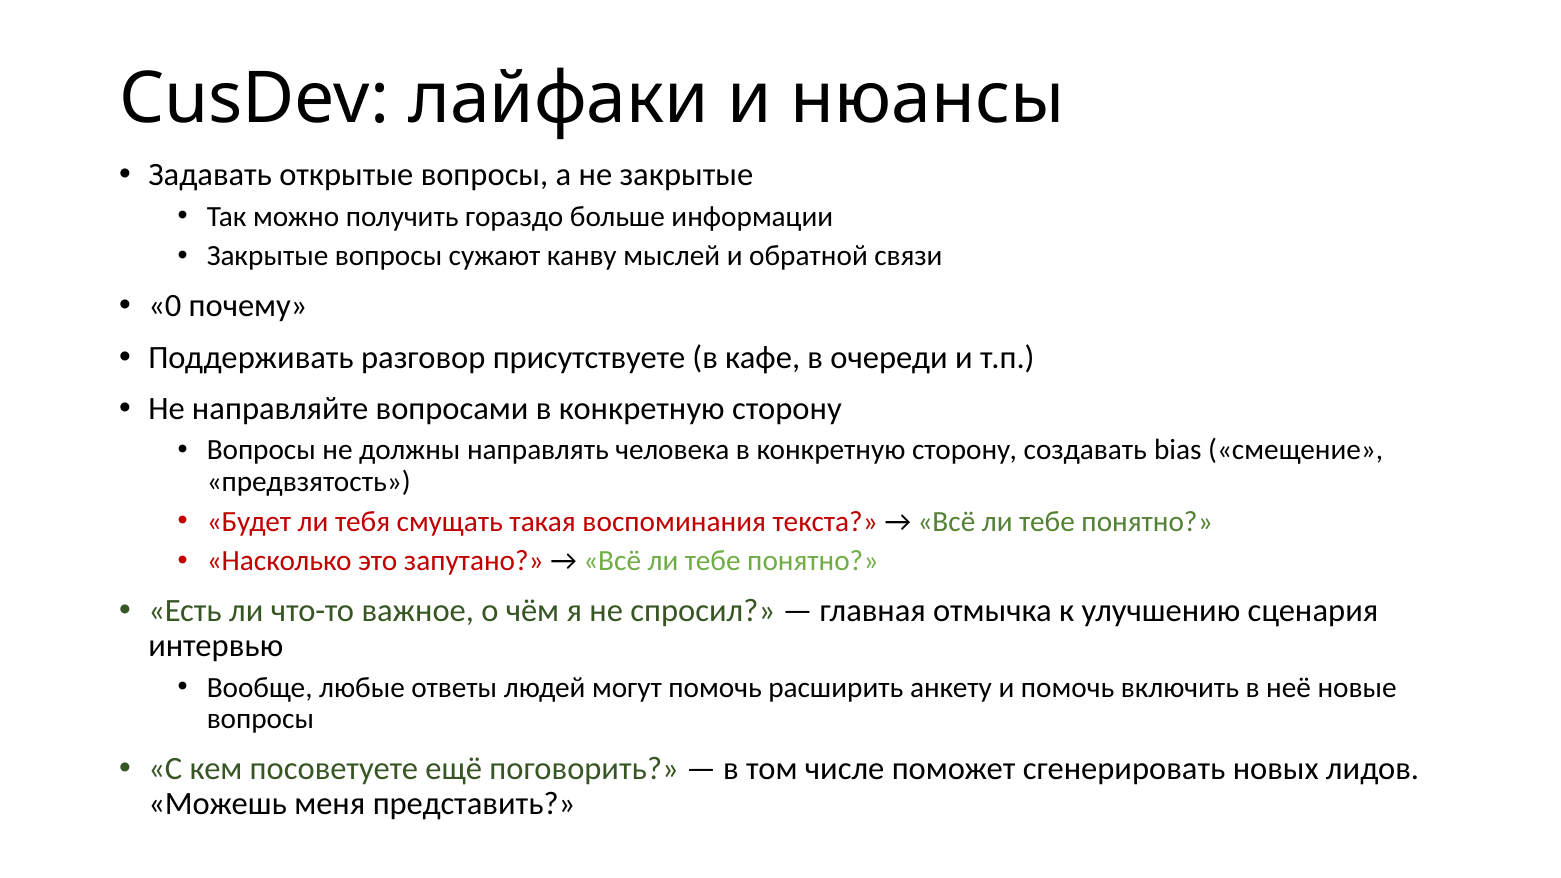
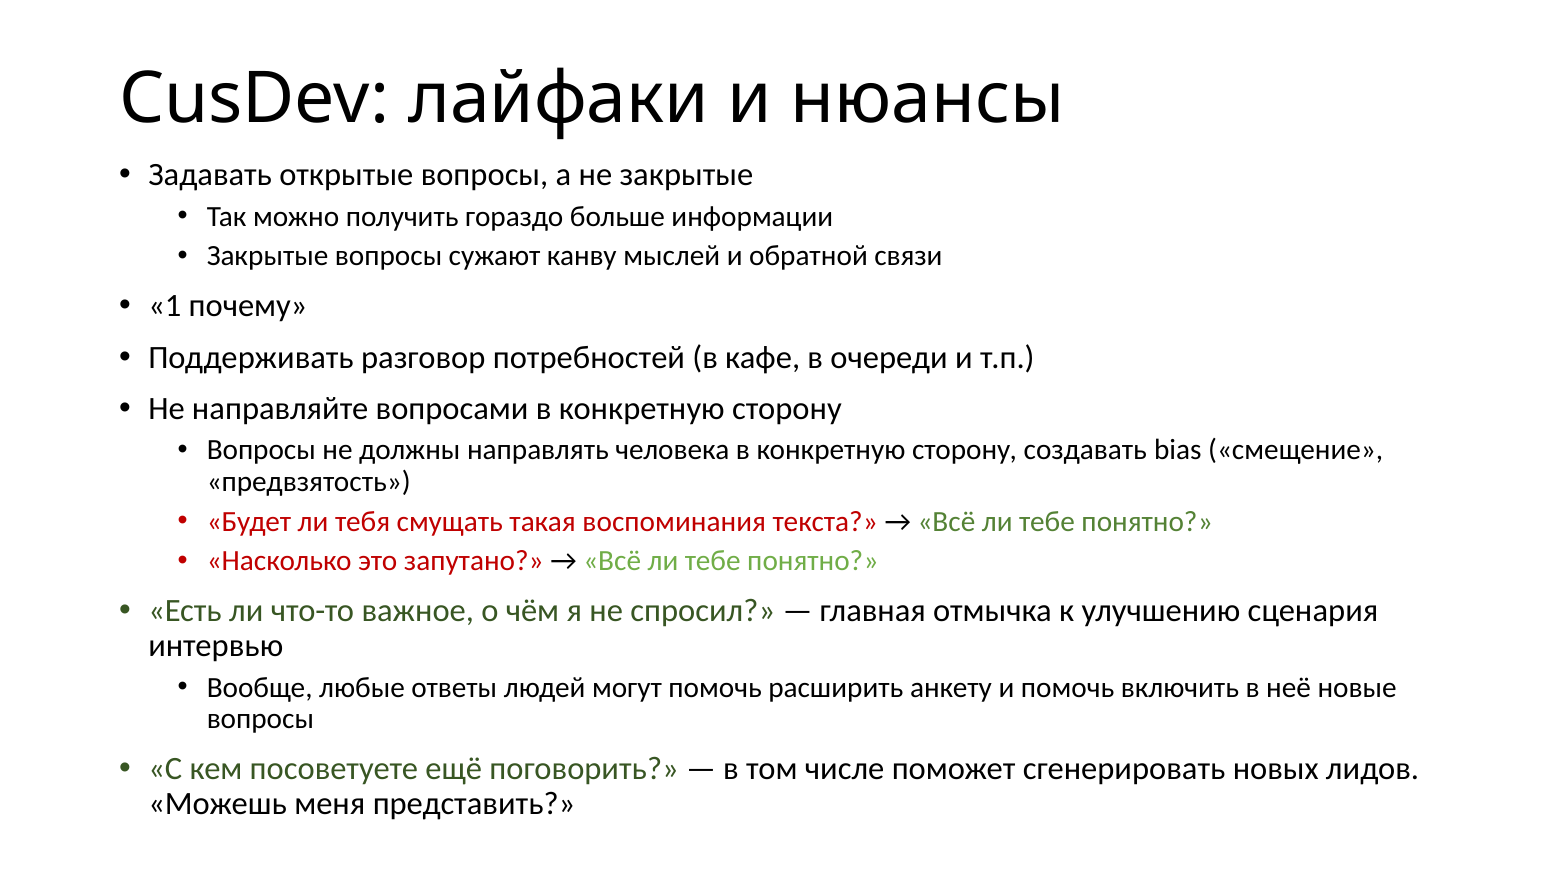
0: 0 -> 1
присутствуете: присутствуете -> потребностей
